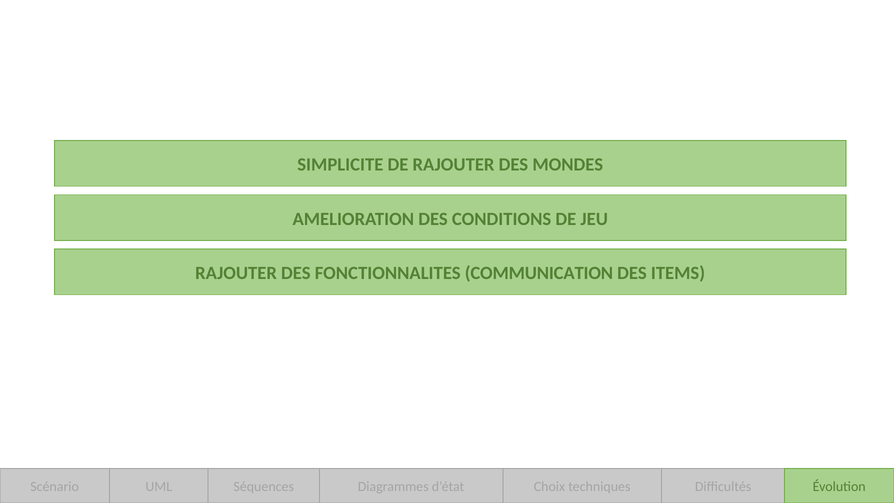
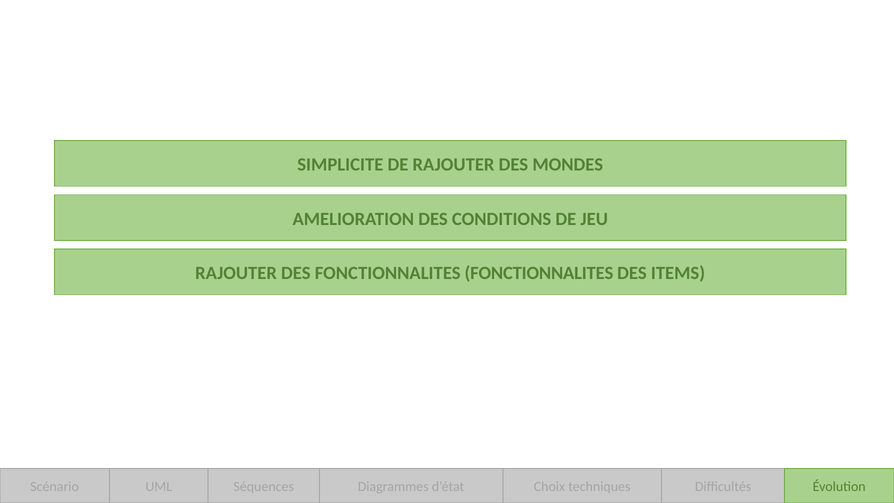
FONCTIONNALITES COMMUNICATION: COMMUNICATION -> FONCTIONNALITES
